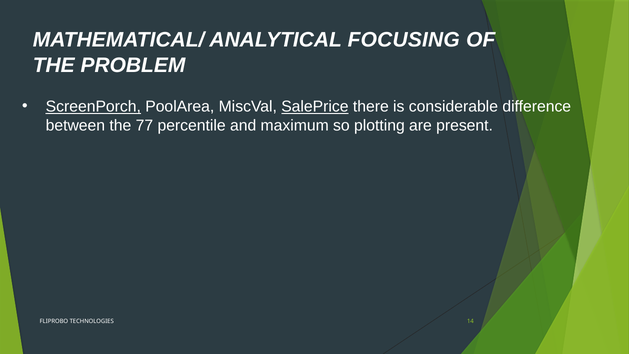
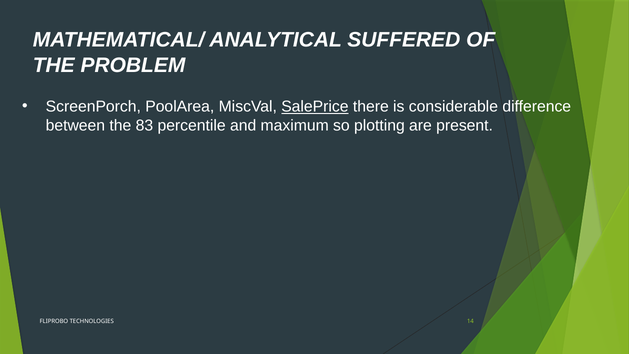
FOCUSING: FOCUSING -> SUFFERED
ScreenPorch underline: present -> none
77: 77 -> 83
